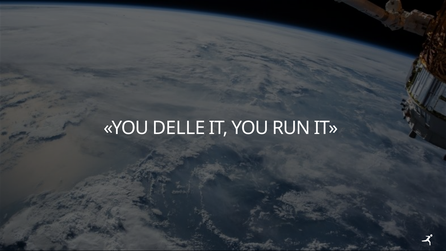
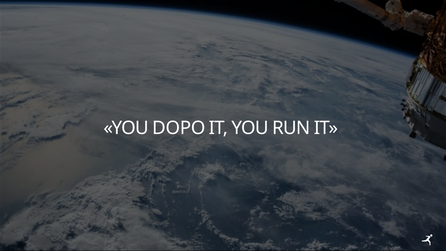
DELLE: DELLE -> DOPO
